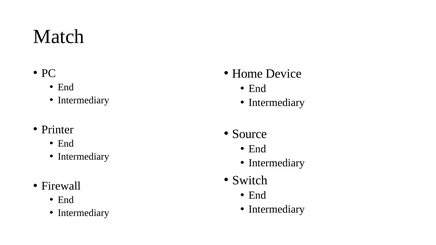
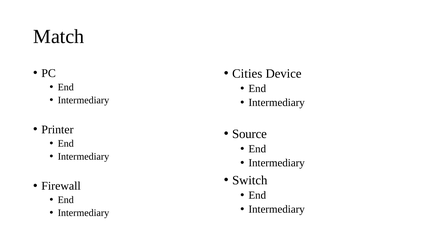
Home: Home -> Cities
